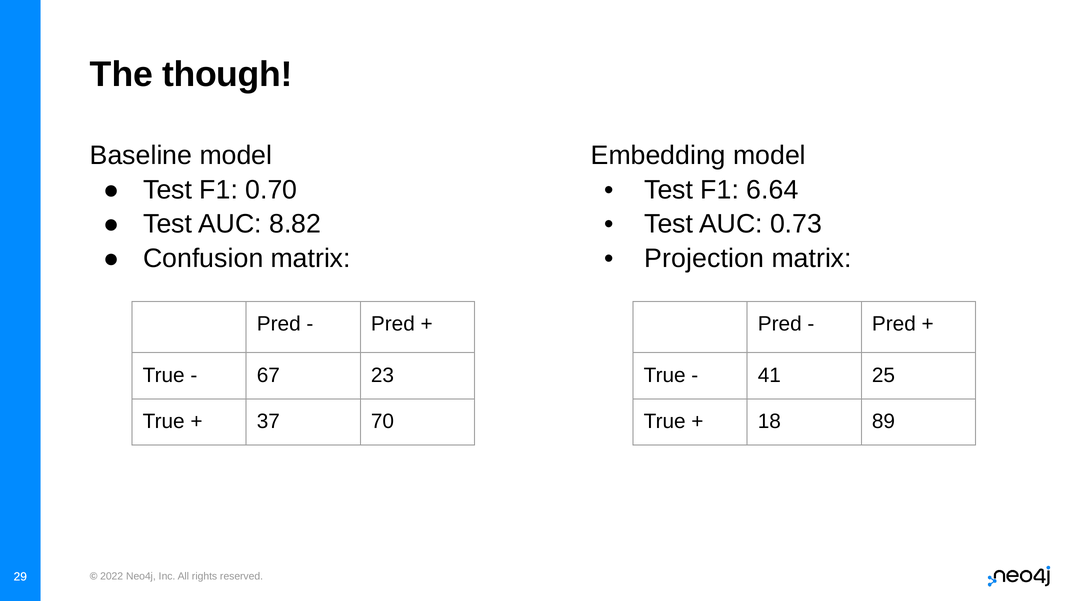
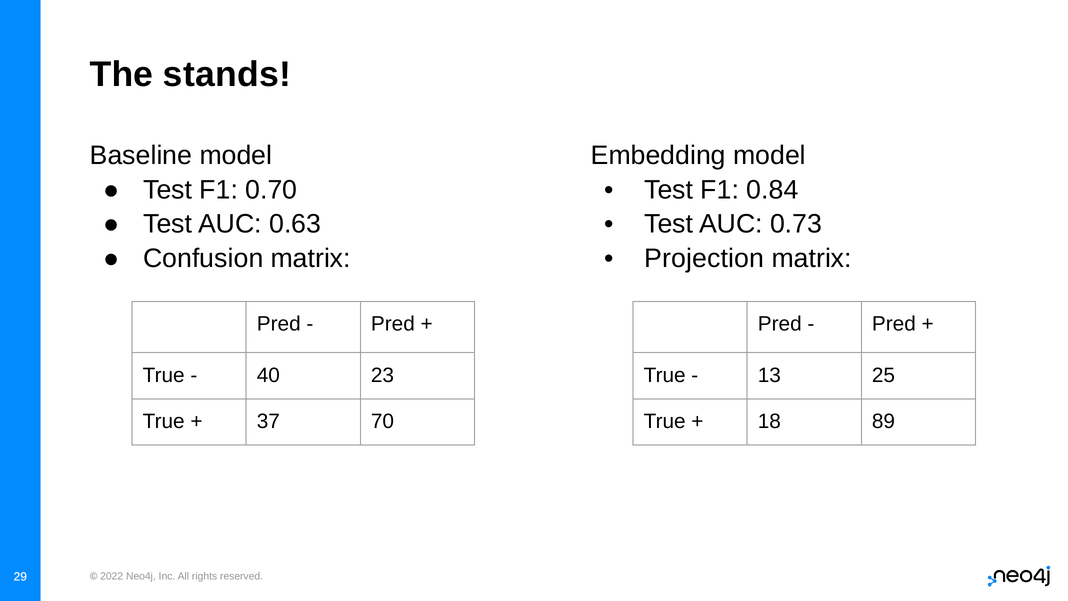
though: though -> stands
6.64: 6.64 -> 0.84
8.82: 8.82 -> 0.63
67: 67 -> 40
41: 41 -> 13
